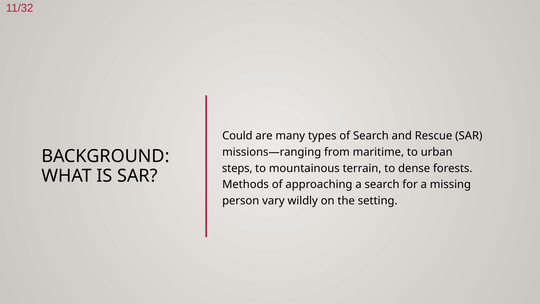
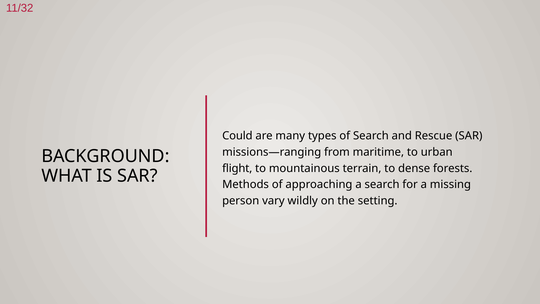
steps: steps -> flight
